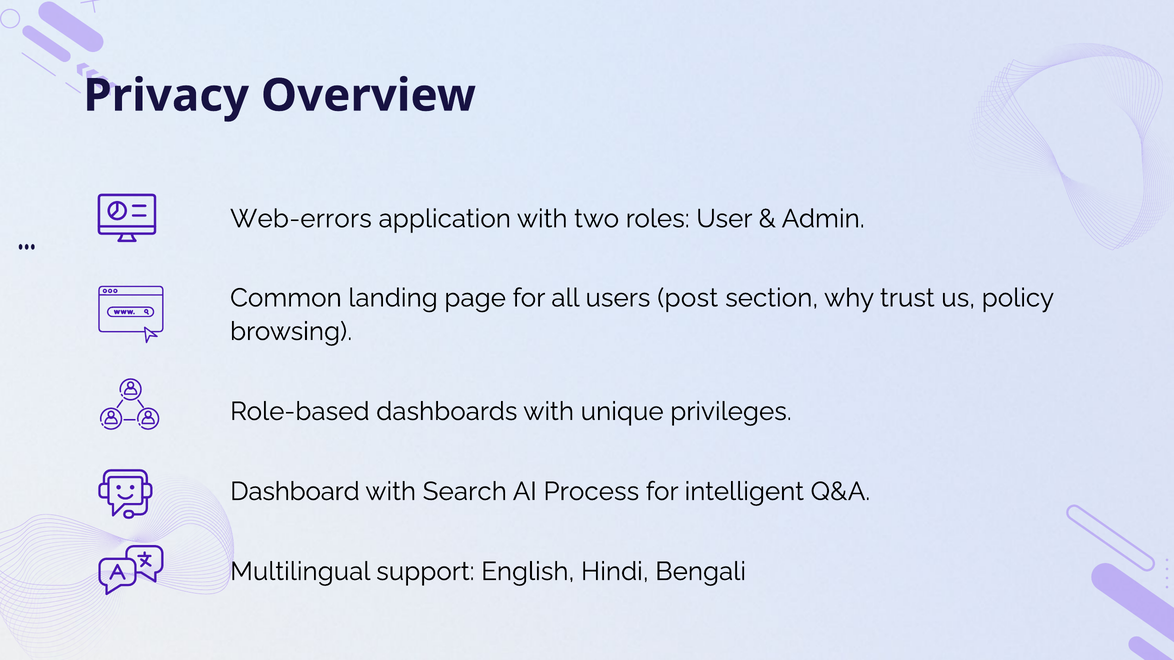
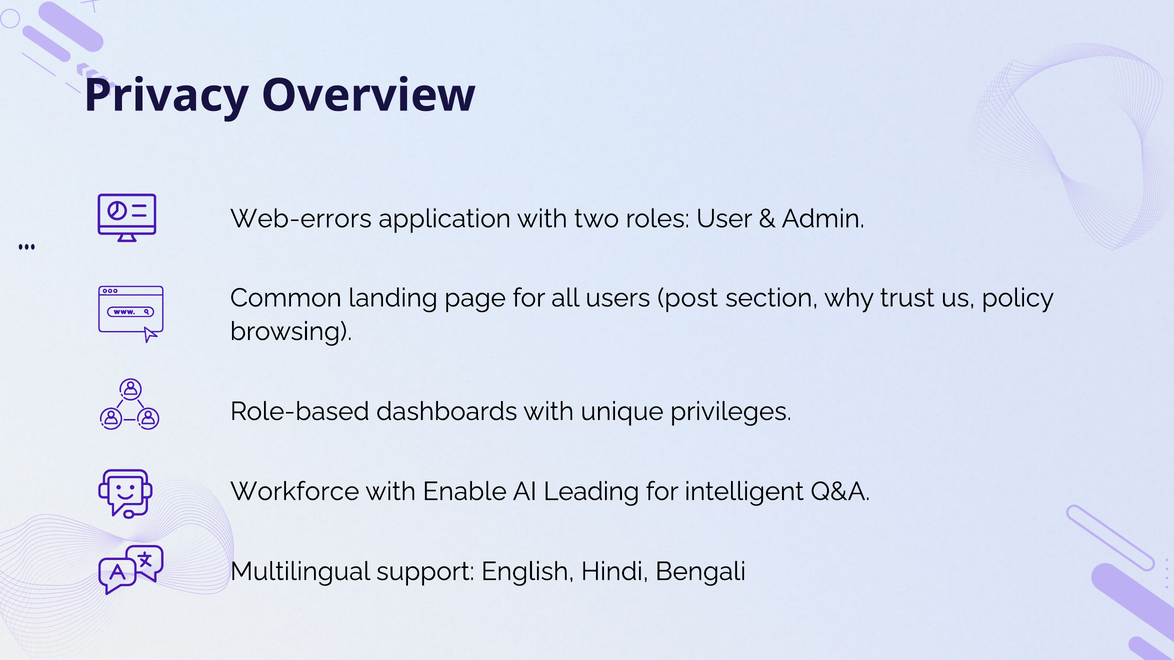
Dashboard: Dashboard -> Workforce
Search: Search -> Enable
Process: Process -> Leading
